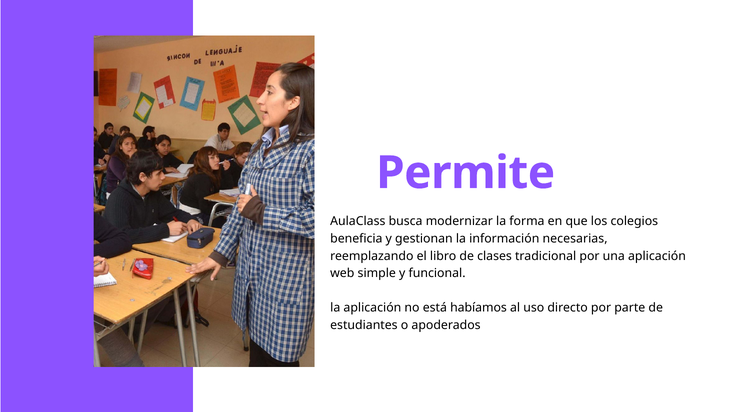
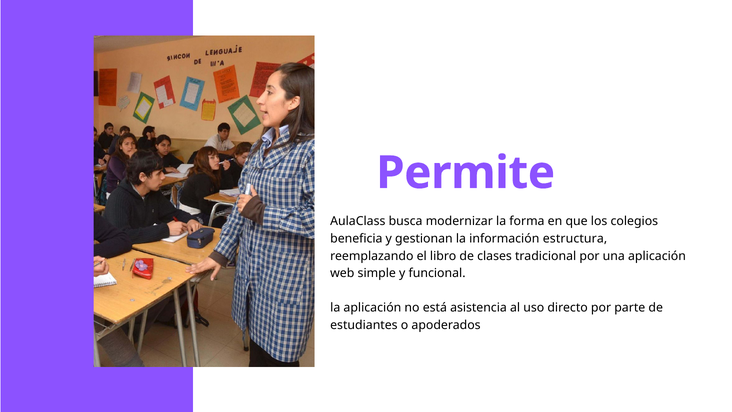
necesarias: necesarias -> estructura
habíamos: habíamos -> asistencia
